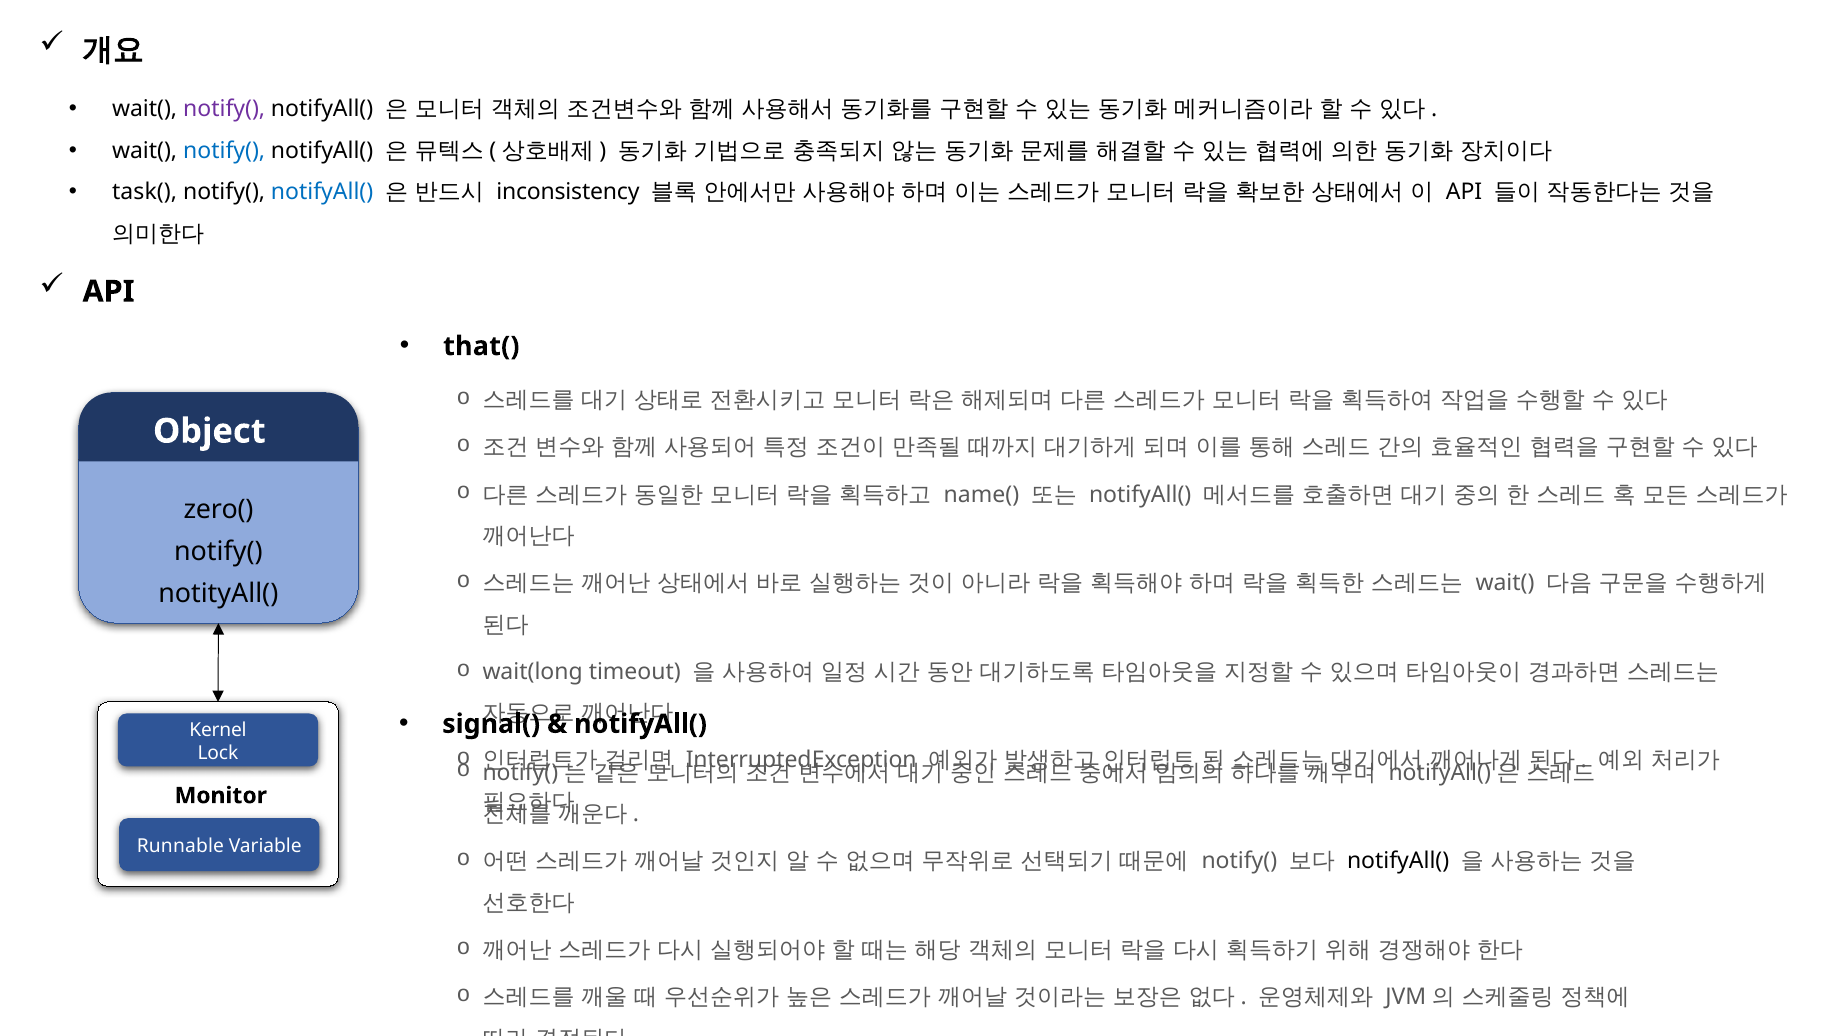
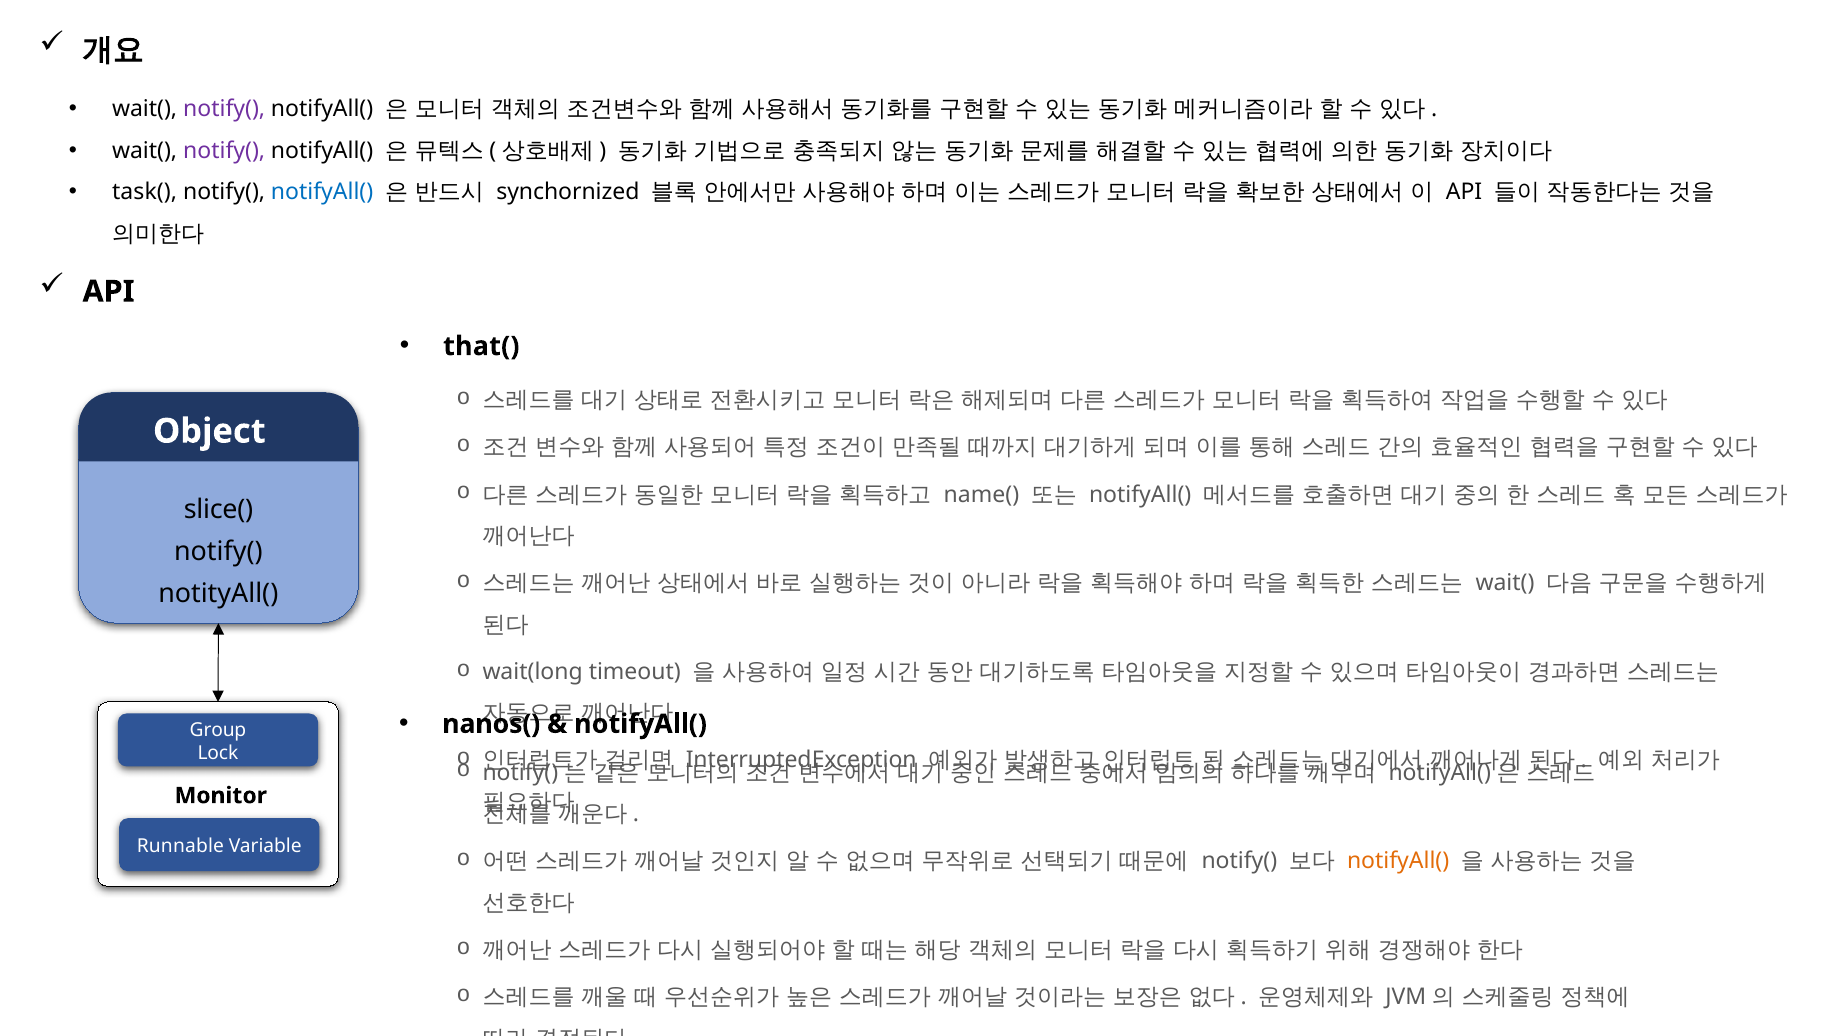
notify( at (224, 151) colour: blue -> purple
inconsistency: inconsistency -> synchornized
zero(: zero( -> slice(
signal(: signal( -> nanos(
Kernel: Kernel -> Group
notifyAll( at (1398, 861) colour: black -> orange
